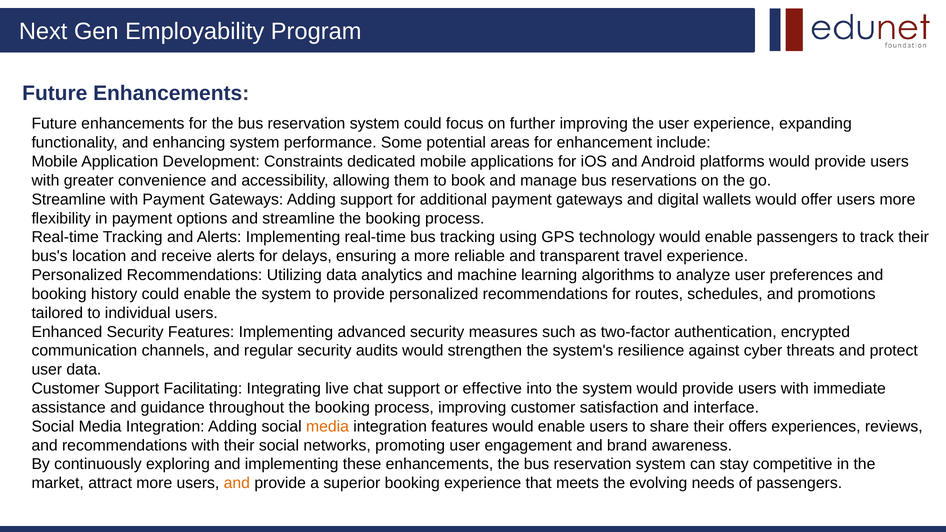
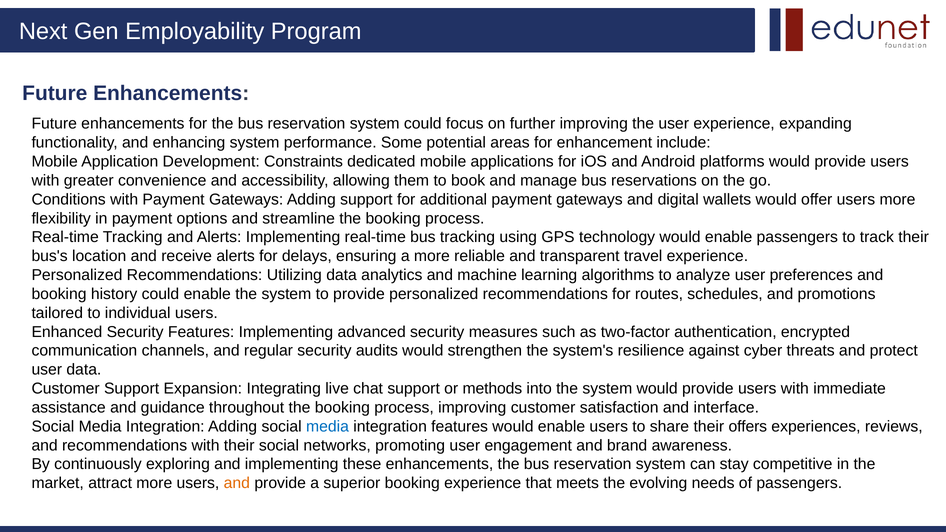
Streamline at (69, 199): Streamline -> Conditions
Facilitating: Facilitating -> Expansion
effective: effective -> methods
media at (328, 427) colour: orange -> blue
